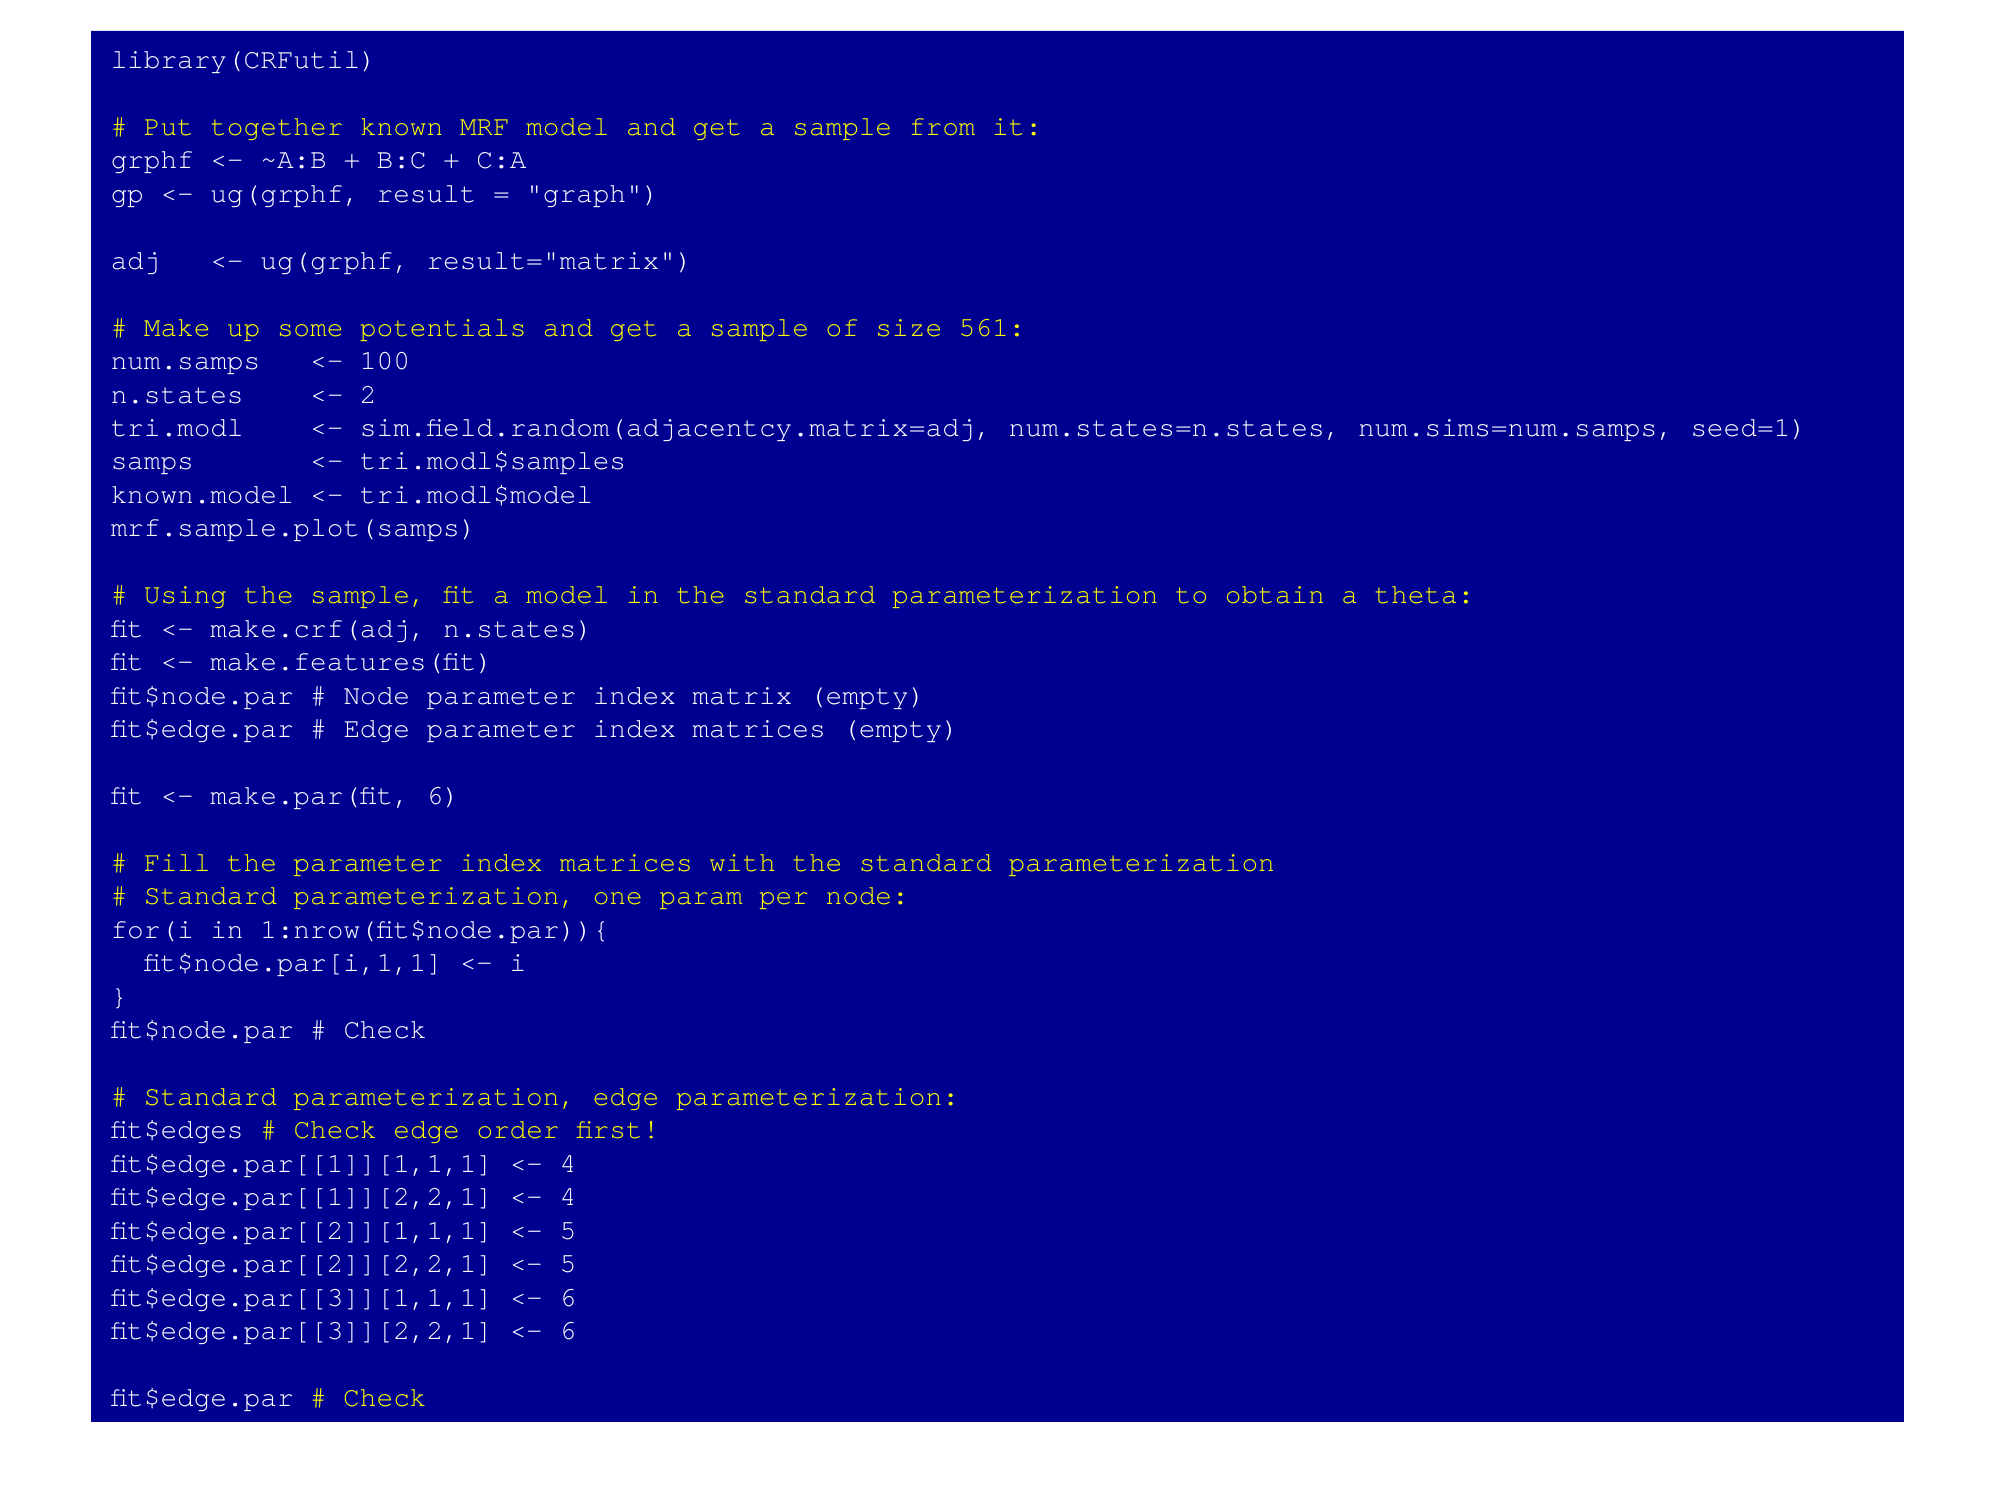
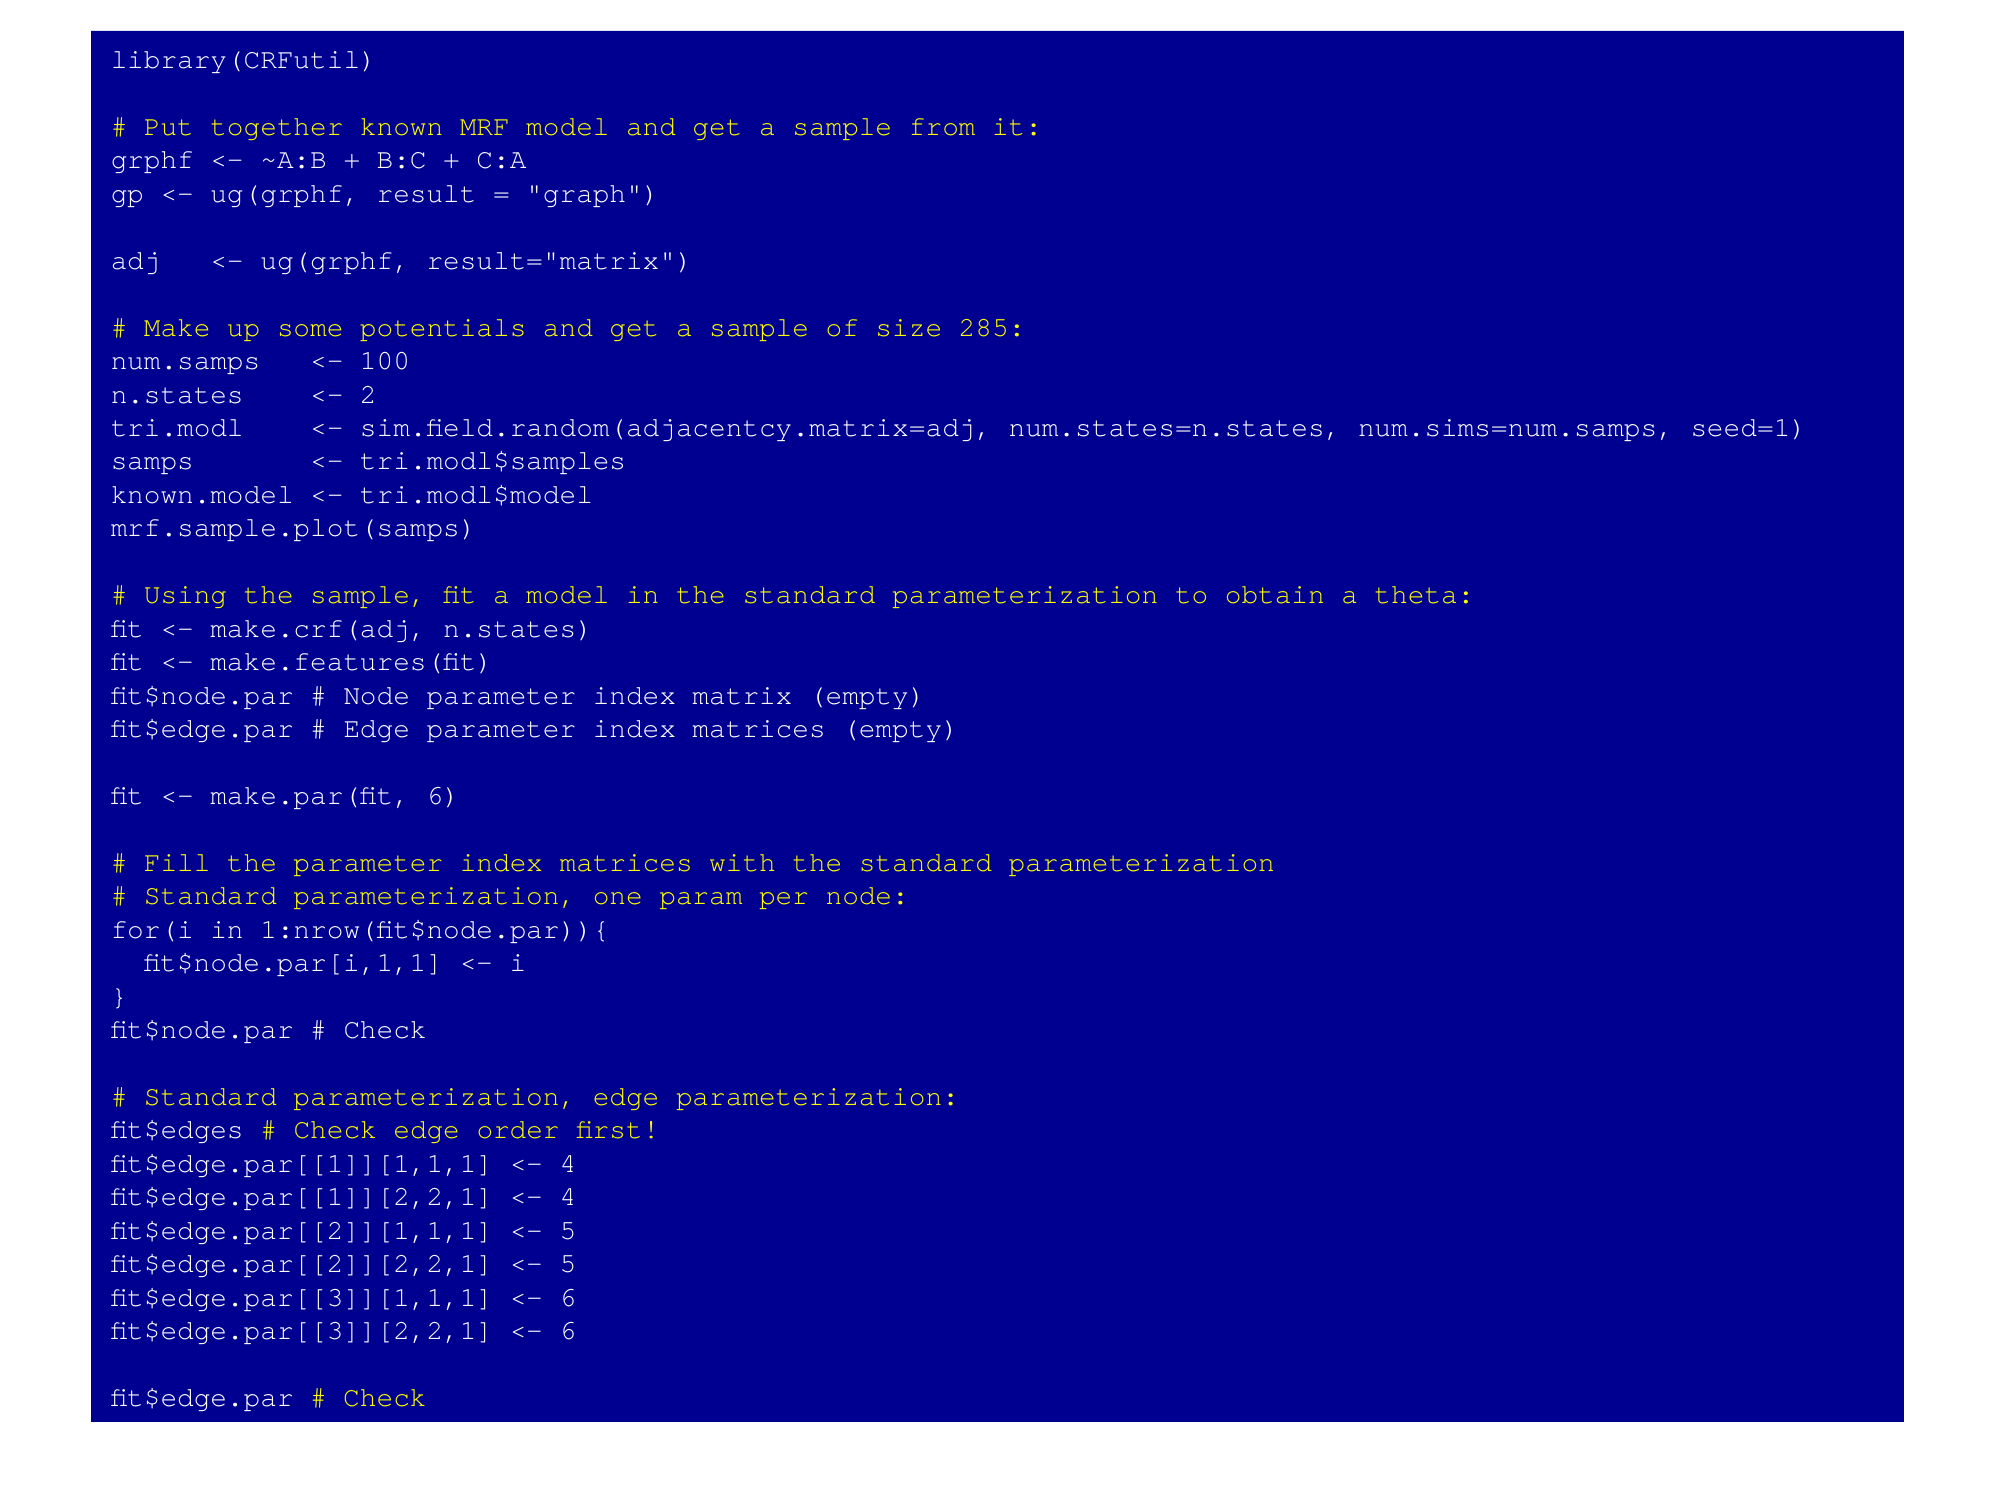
561: 561 -> 285
